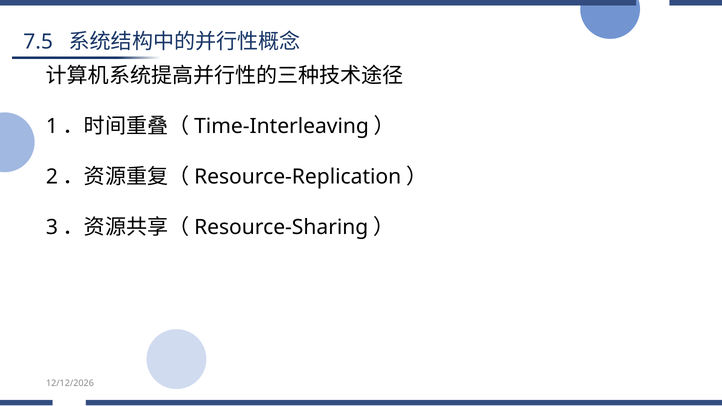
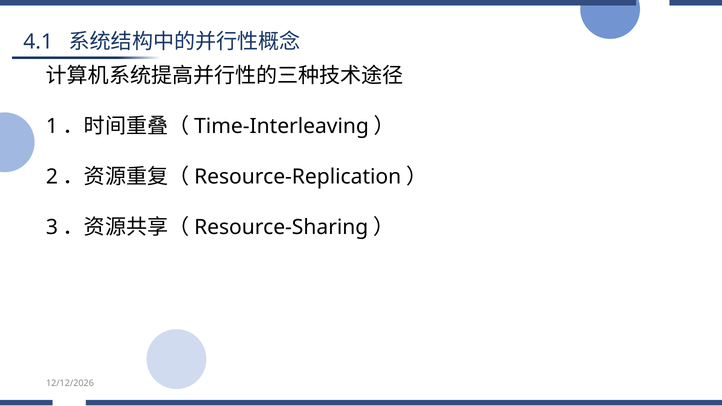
7.5: 7.5 -> 4.1
